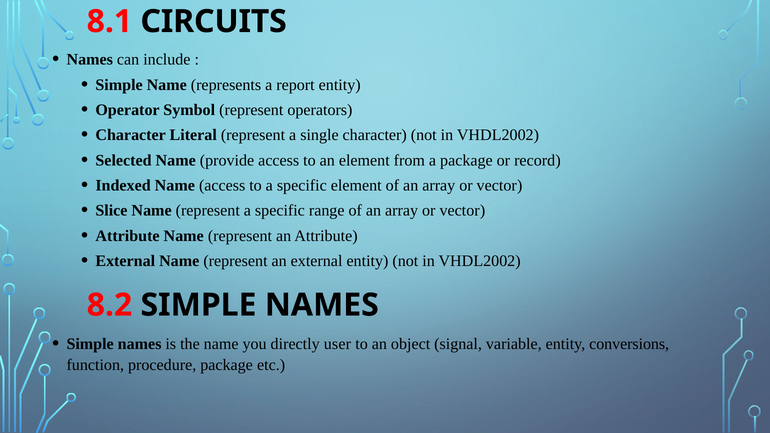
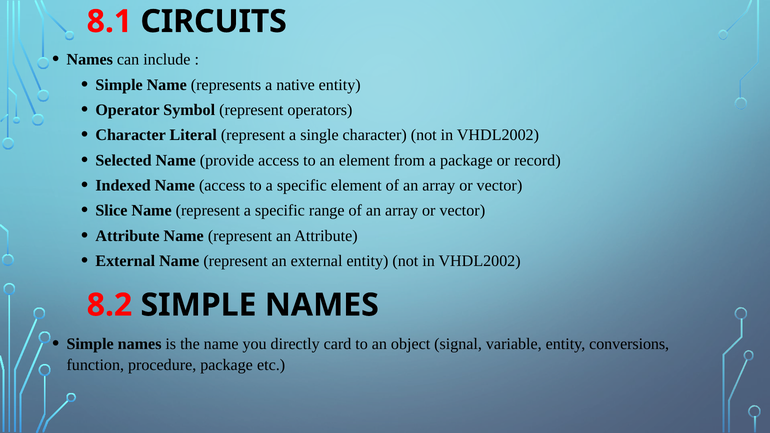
report: report -> native
user: user -> card
